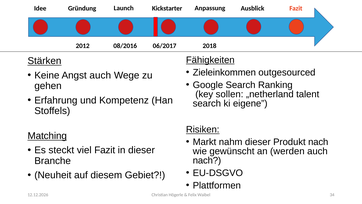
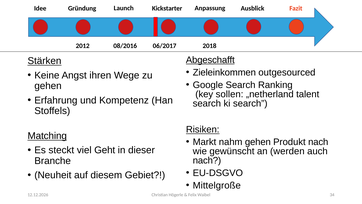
Fähigkeiten: Fähigkeiten -> Abgeschafft
Angst auch: auch -> ihren
ki eigene: eigene -> search
nahm dieser: dieser -> gehen
viel Fazit: Fazit -> Geht
Plattformen: Plattformen -> Mittelgroße
